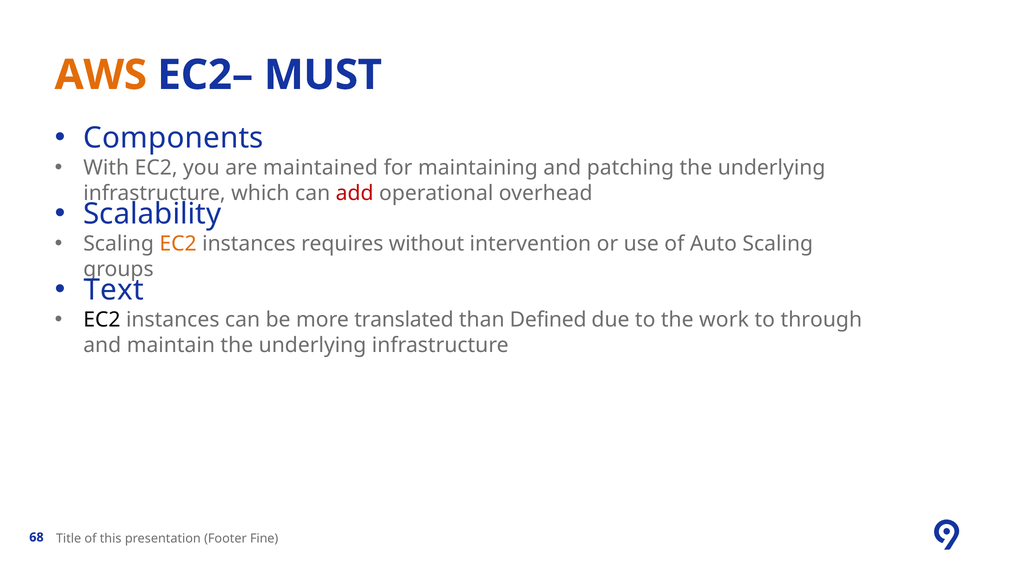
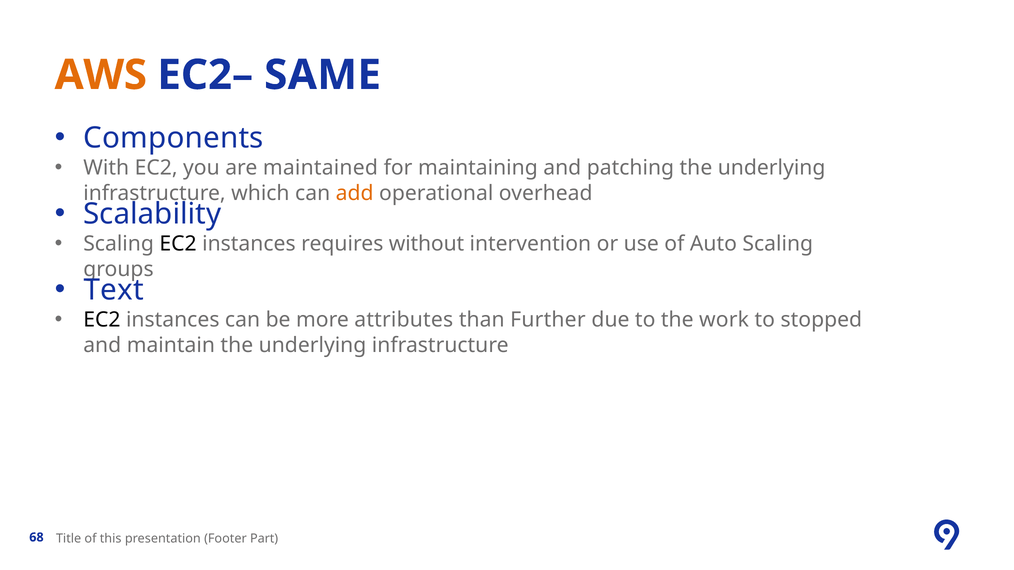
MUST: MUST -> SAME
add colour: red -> orange
EC2 at (178, 244) colour: orange -> black
translated: translated -> attributes
Defined: Defined -> Further
through: through -> stopped
Fine: Fine -> Part
